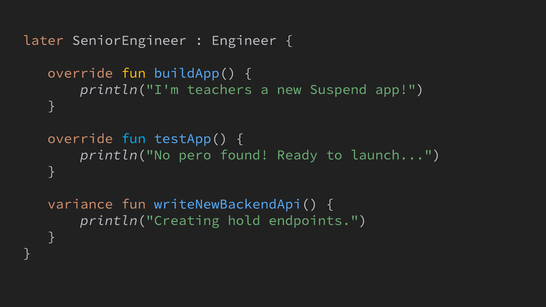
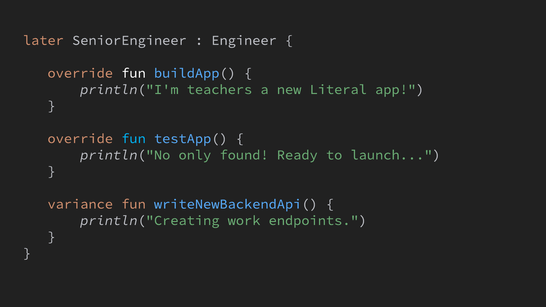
fun at (133, 73) colour: yellow -> white
Suspend: Suspend -> Literal
pero: pero -> only
hold: hold -> work
